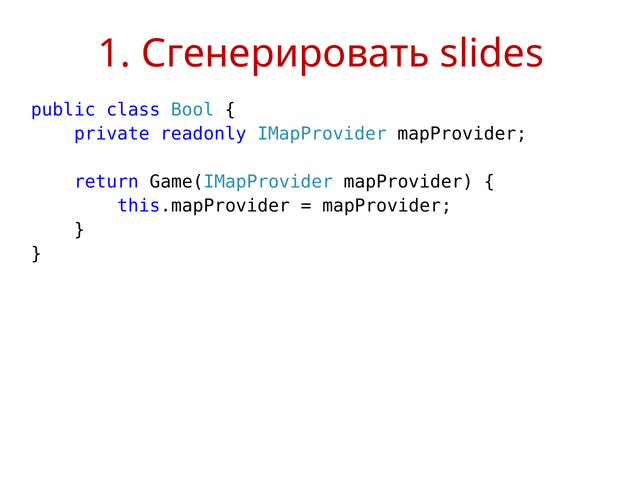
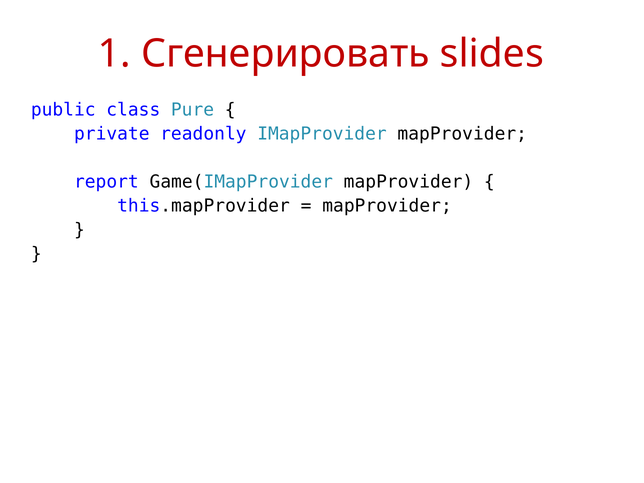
Bool: Bool -> Pure
return: return -> report
